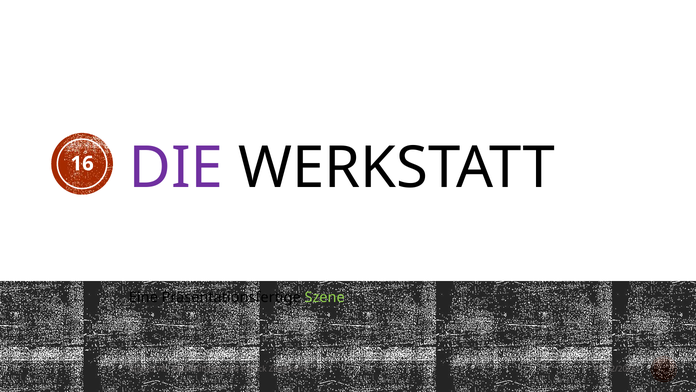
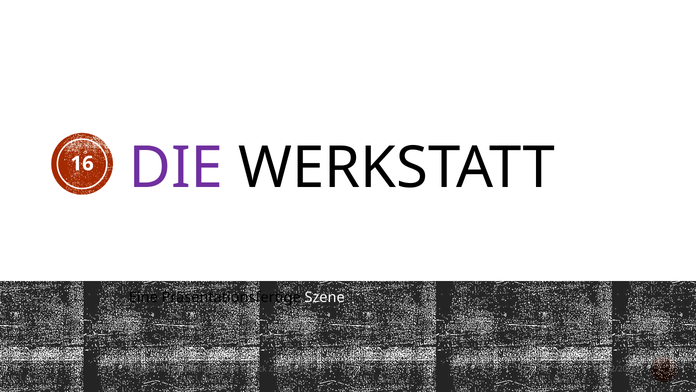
Szene colour: light green -> white
